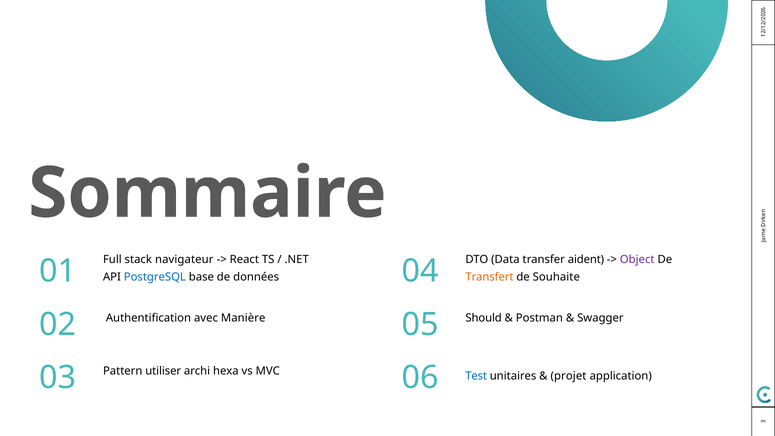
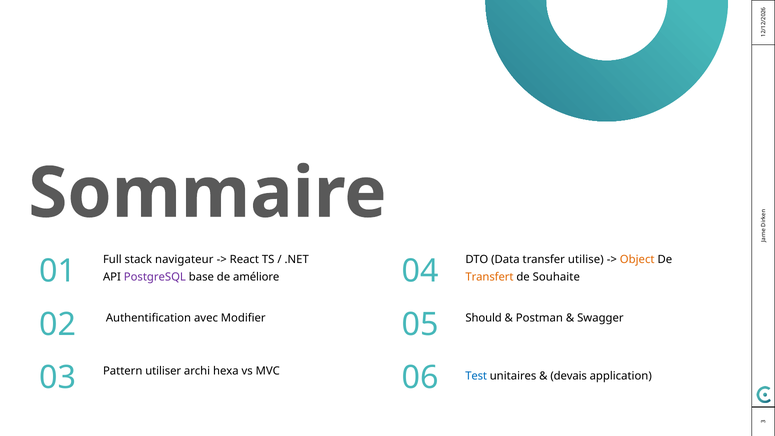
aident: aident -> utilise
Object colour: purple -> orange
PostgreSQL colour: blue -> purple
données: données -> améliore
Manière: Manière -> Modifier
projet: projet -> devais
